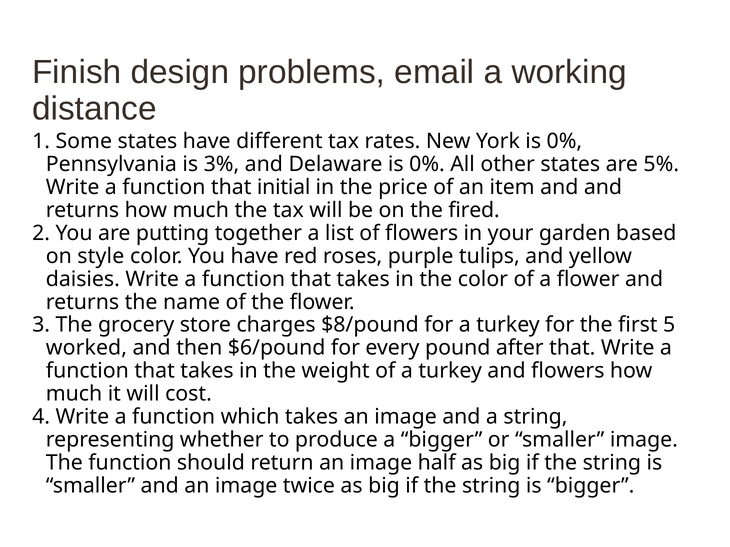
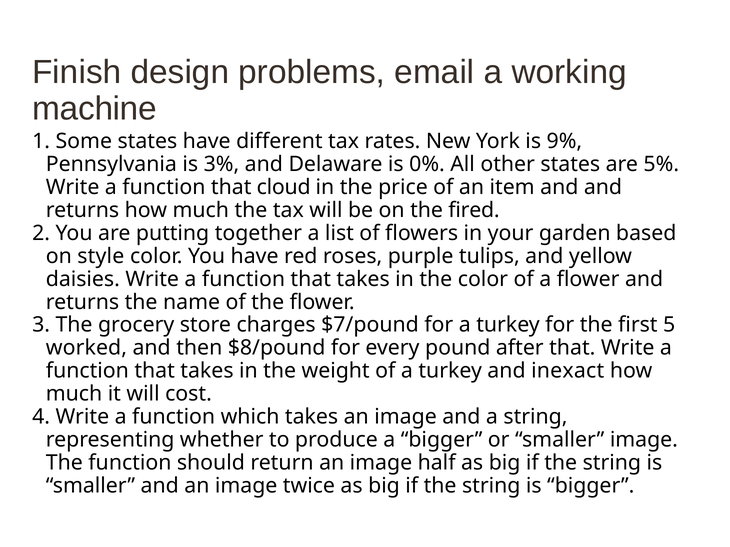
distance: distance -> machine
York is 0%: 0% -> 9%
initial: initial -> cloud
$8/pound: $8/pound -> $7/pound
$6/pound: $6/pound -> $8/pound
and flowers: flowers -> inexact
